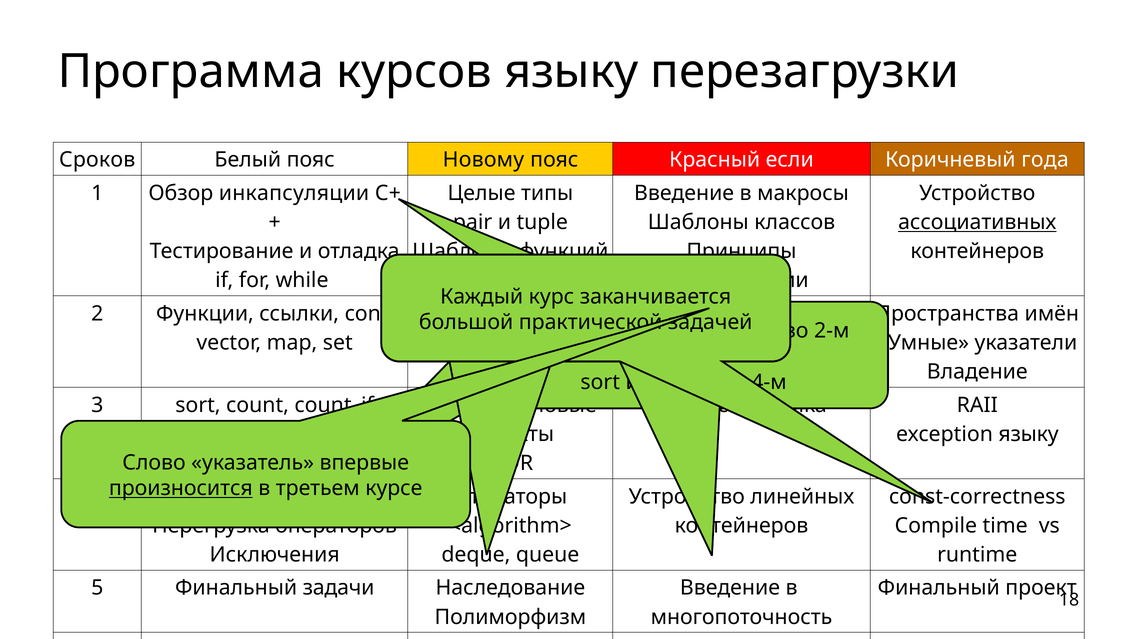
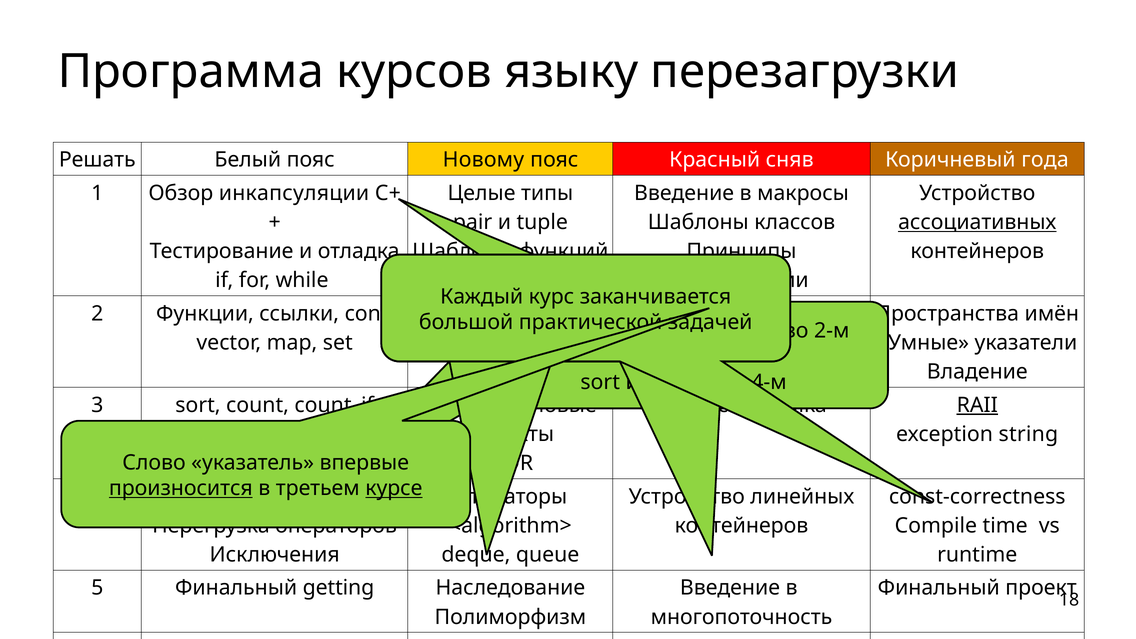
Сроков: Сроков -> Решать
если: если -> сняв
RAII underline: none -> present
языку at (1029, 434): языку -> string
курсе underline: none -> present
задачи: задачи -> getting
